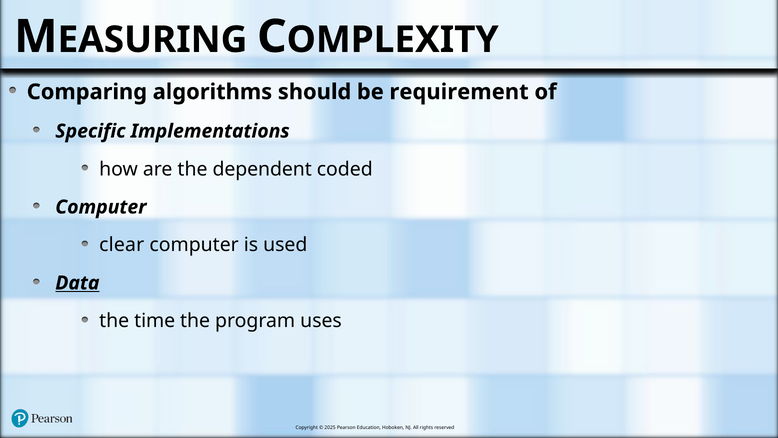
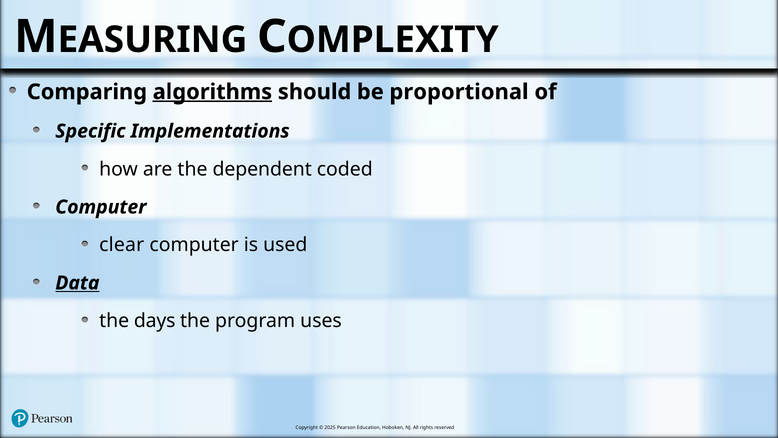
algorithms underline: none -> present
requirement: requirement -> proportional
time: time -> days
